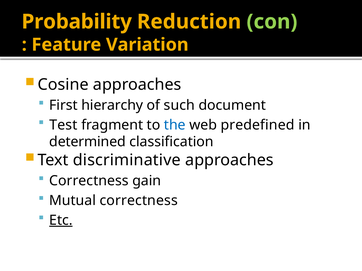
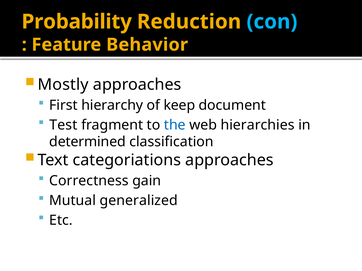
con colour: light green -> light blue
Variation: Variation -> Behavior
Cosine: Cosine -> Mostly
such: such -> keep
predefined: predefined -> hierarchies
discriminative: discriminative -> categoriations
Mutual correctness: correctness -> generalized
Etc underline: present -> none
